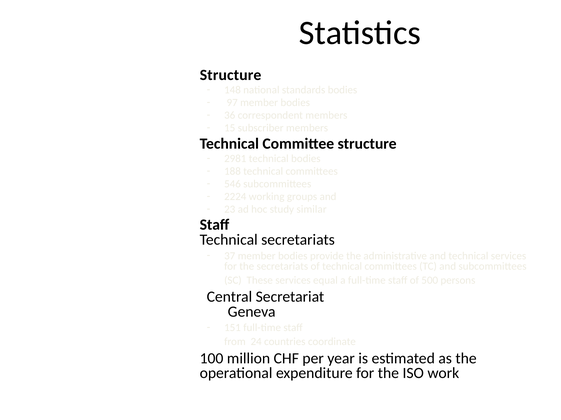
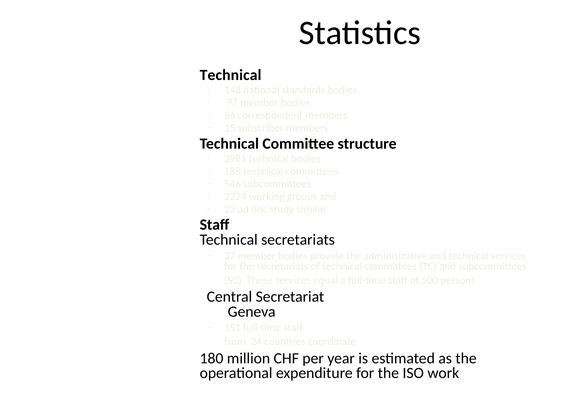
Structure at (231, 75): Structure -> Technical
100: 100 -> 180
